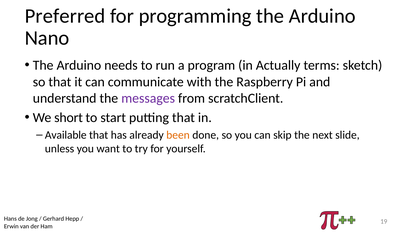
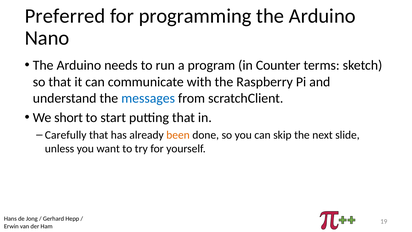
Actually: Actually -> Counter
messages colour: purple -> blue
Available: Available -> Carefully
